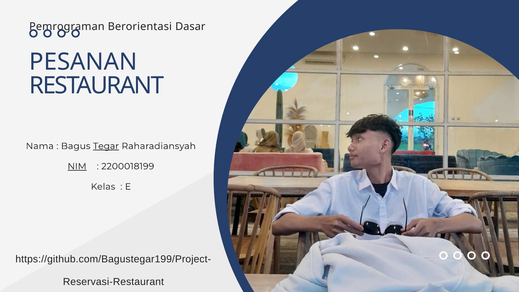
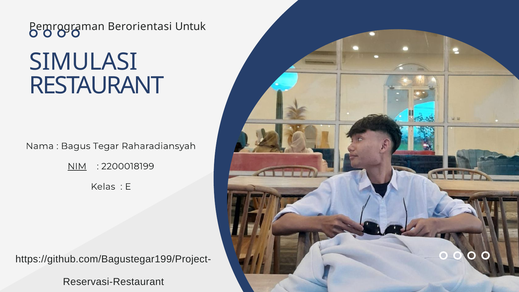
Dasar: Dasar -> Untuk
PESANAN: PESANAN -> SIMULASI
Tegar underline: present -> none
